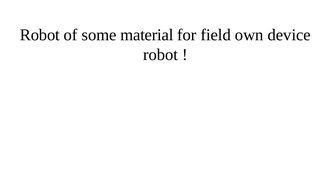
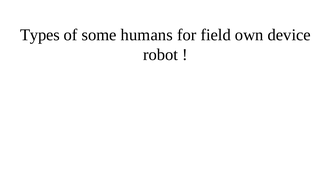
Robot at (40, 35): Robot -> Types
material: material -> humans
